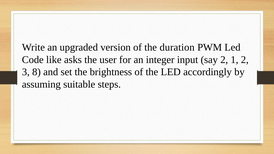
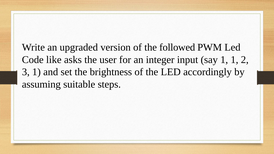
duration: duration -> followed
say 2: 2 -> 1
3 8: 8 -> 1
